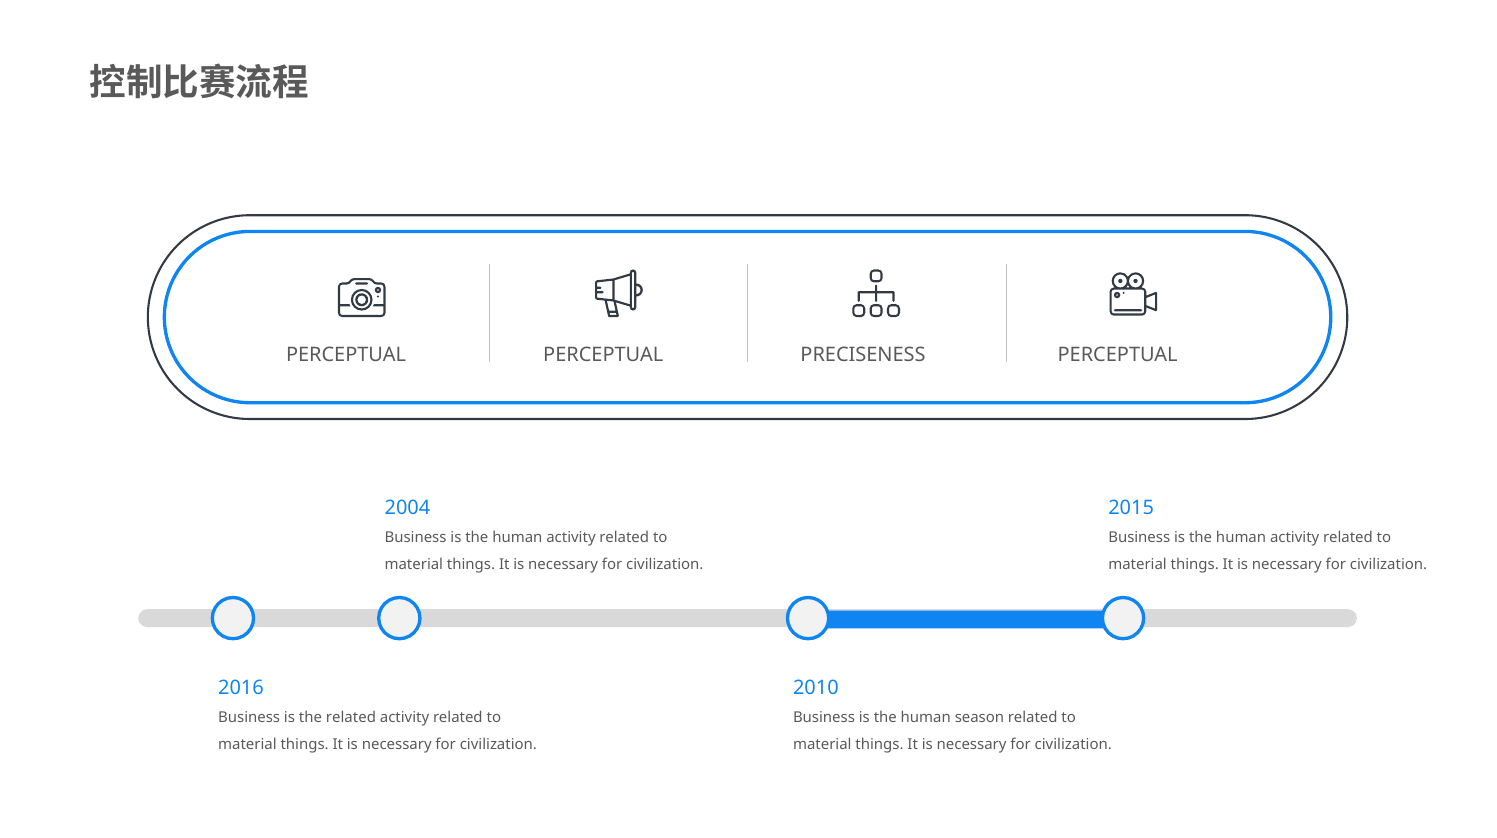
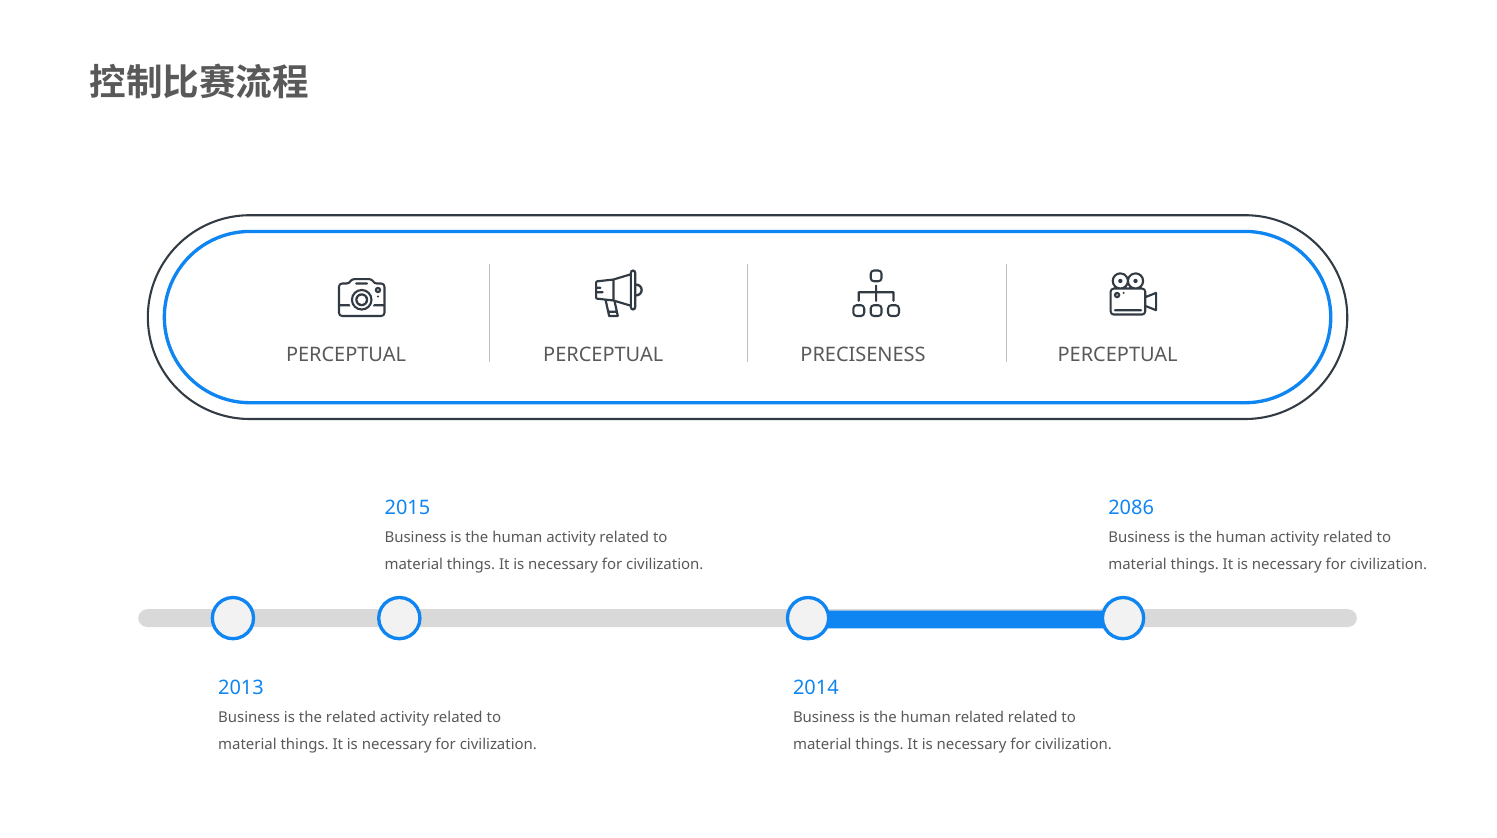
2004: 2004 -> 2015
2015: 2015 -> 2086
2016: 2016 -> 2013
2010: 2010 -> 2014
human season: season -> related
